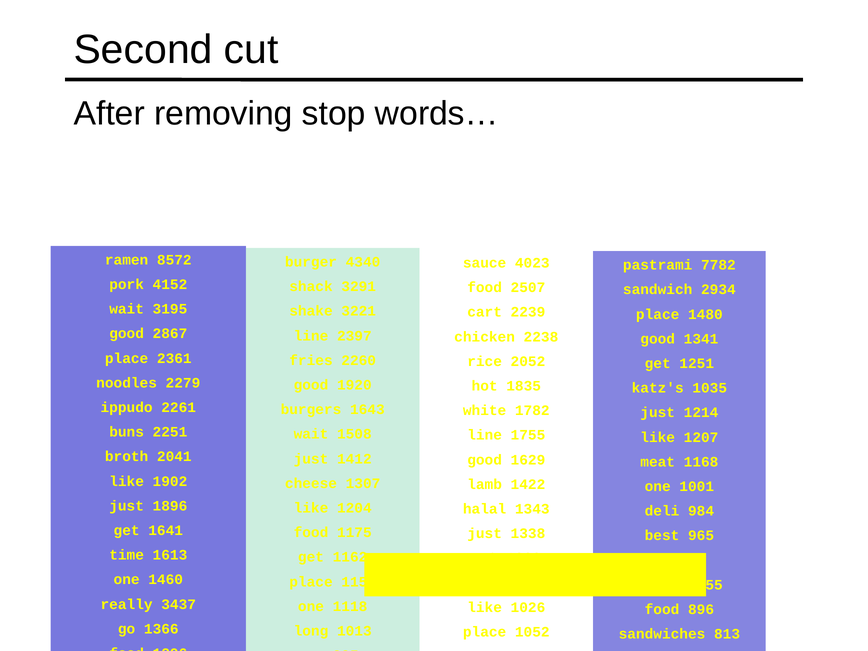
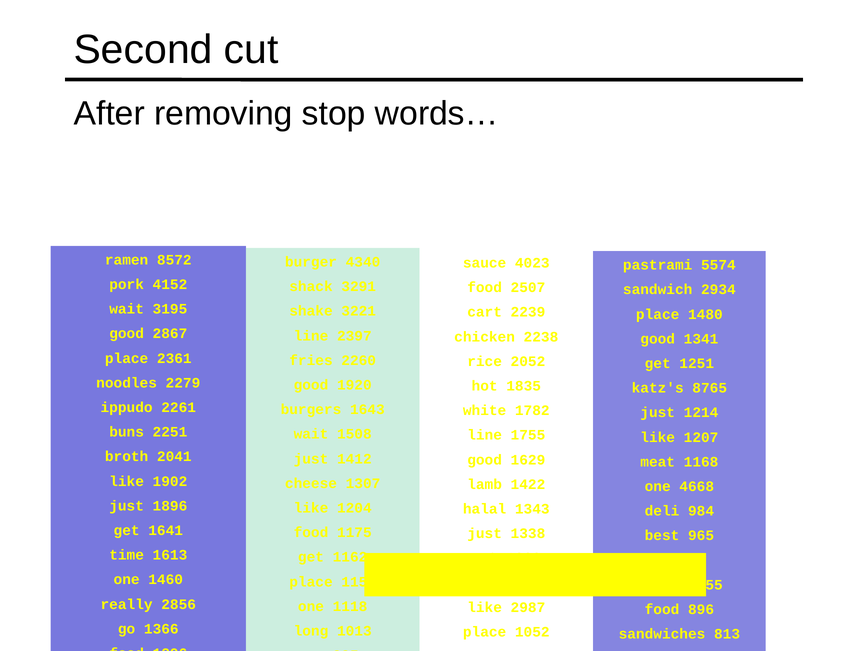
7782: 7782 -> 5574
1035: 1035 -> 8765
1001: 1001 -> 4668
3437: 3437 -> 2856
1026: 1026 -> 2987
